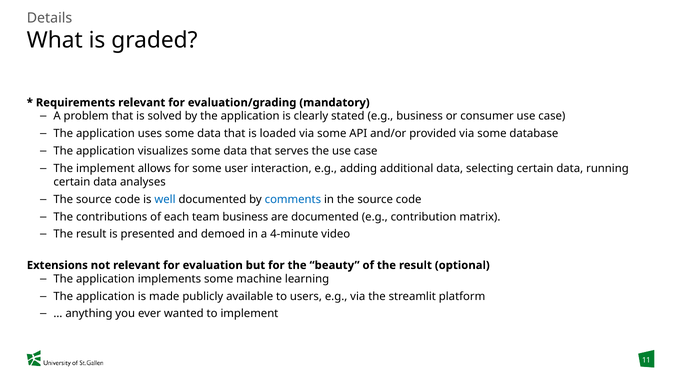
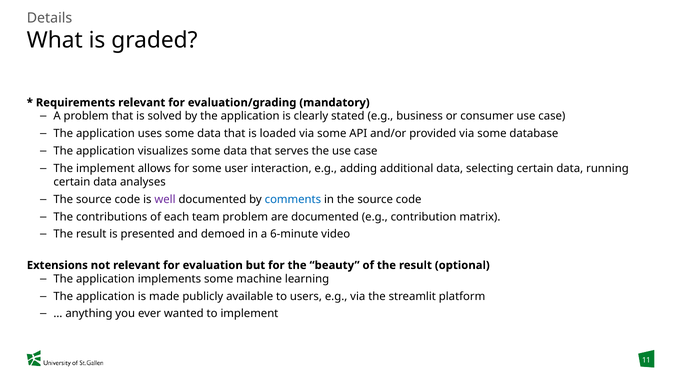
well colour: blue -> purple
team business: business -> problem
4-minute: 4-minute -> 6-minute
